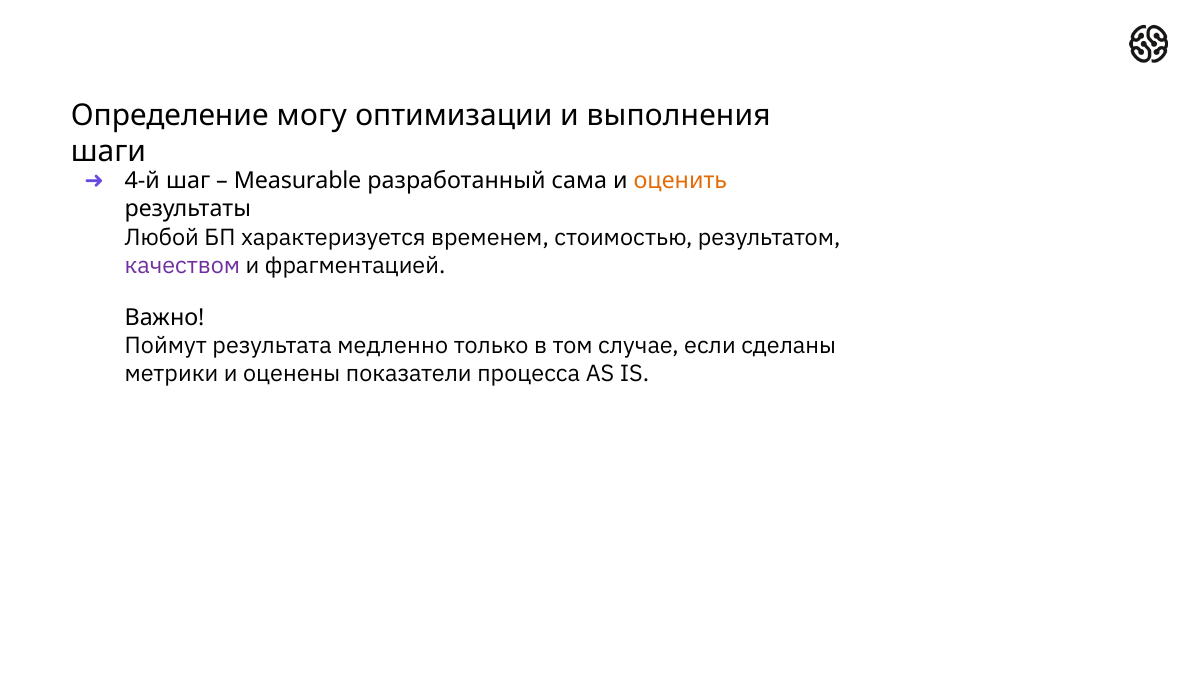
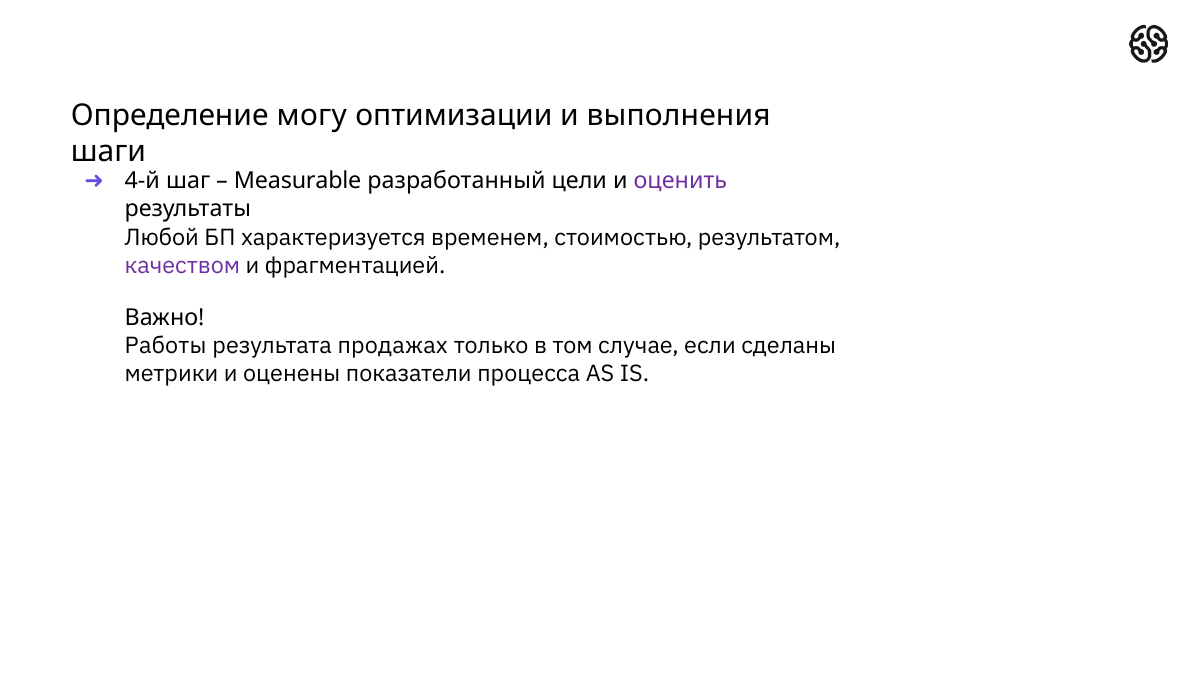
сама: сама -> цели
оценить colour: orange -> purple
Поймут: Поймут -> Работы
медленно: медленно -> продажах
